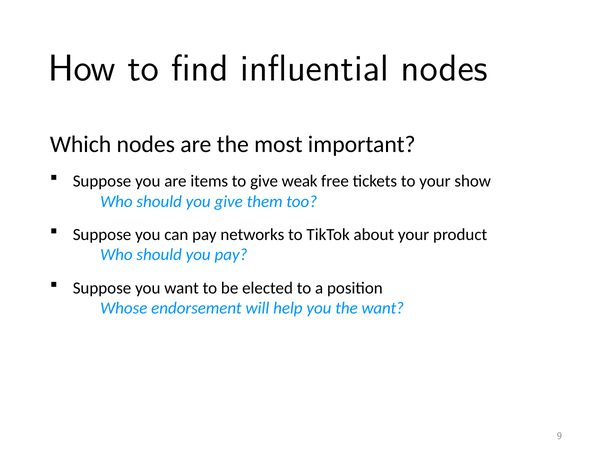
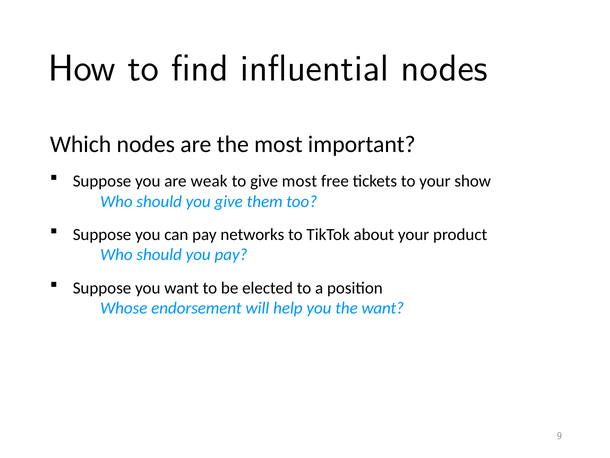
items: items -> weak
give weak: weak -> most
